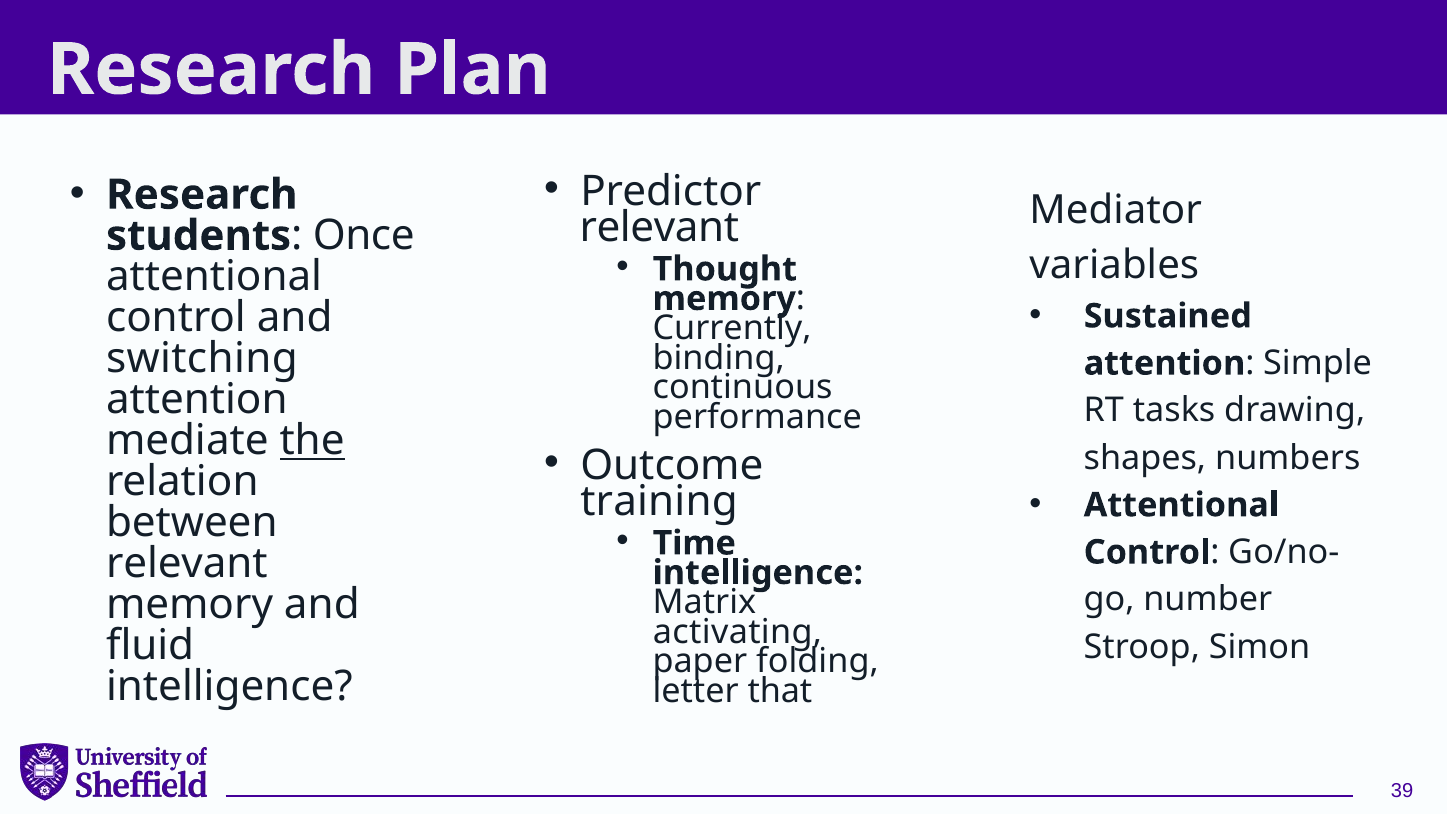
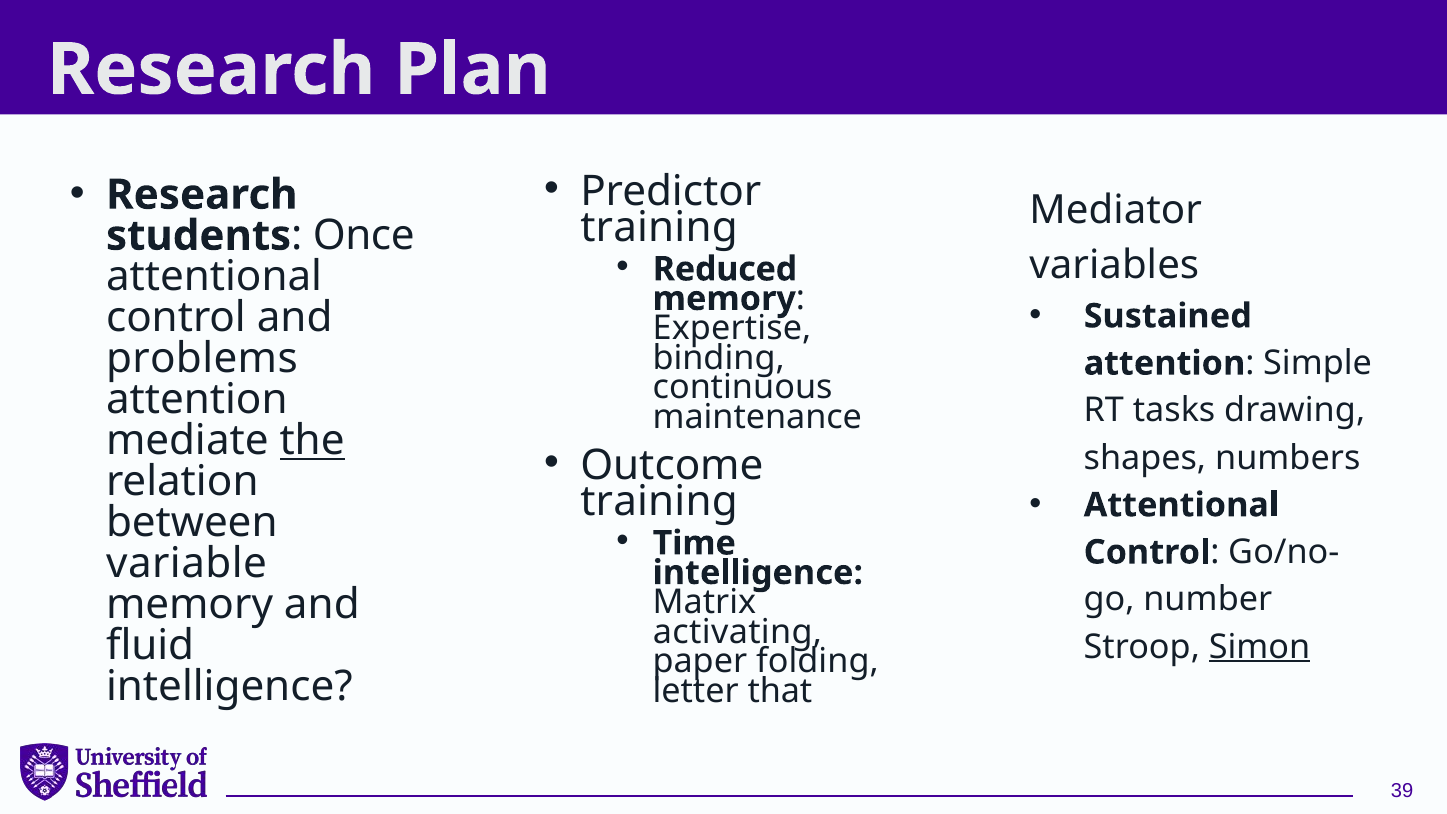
relevant at (659, 228): relevant -> training
Thought: Thought -> Reduced
Currently: Currently -> Expertise
switching: switching -> problems
performance: performance -> maintenance
relevant at (187, 564): relevant -> variable
Simon underline: none -> present
